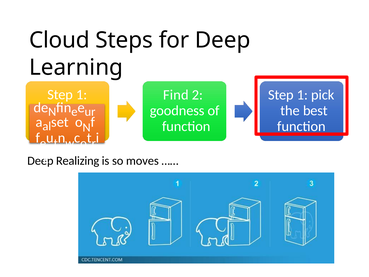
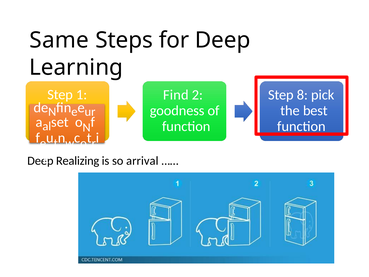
Cloud: Cloud -> Same
1 at (302, 95): 1 -> 8
moves: moves -> arrival
